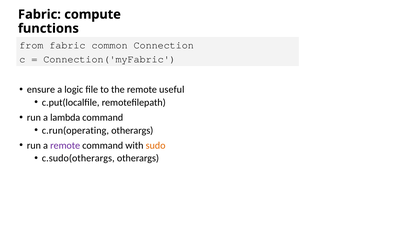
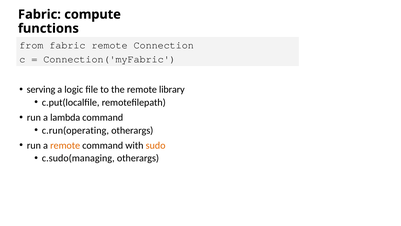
fabric common: common -> remote
ensure: ensure -> serving
useful: useful -> library
remote at (65, 145) colour: purple -> orange
c.sudo(otherargs: c.sudo(otherargs -> c.sudo(managing
